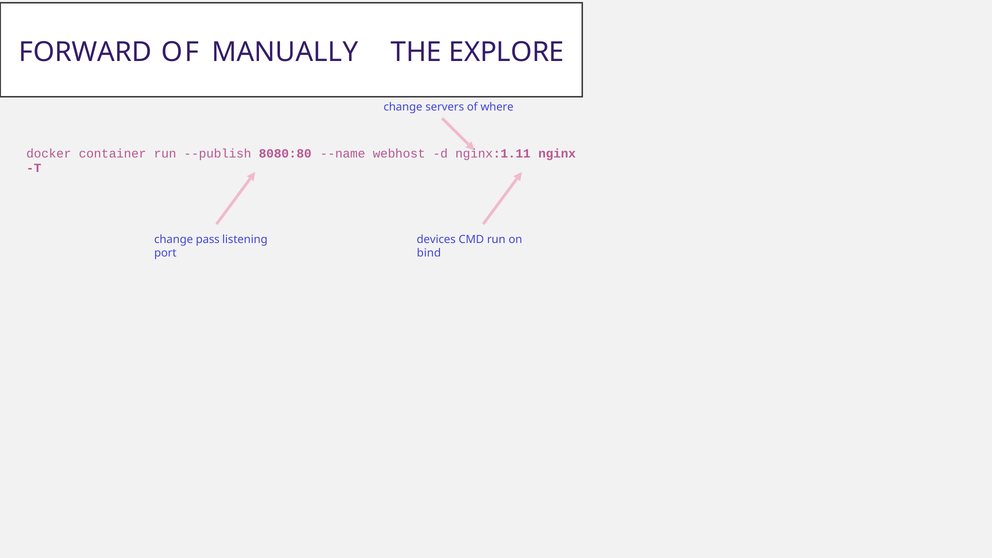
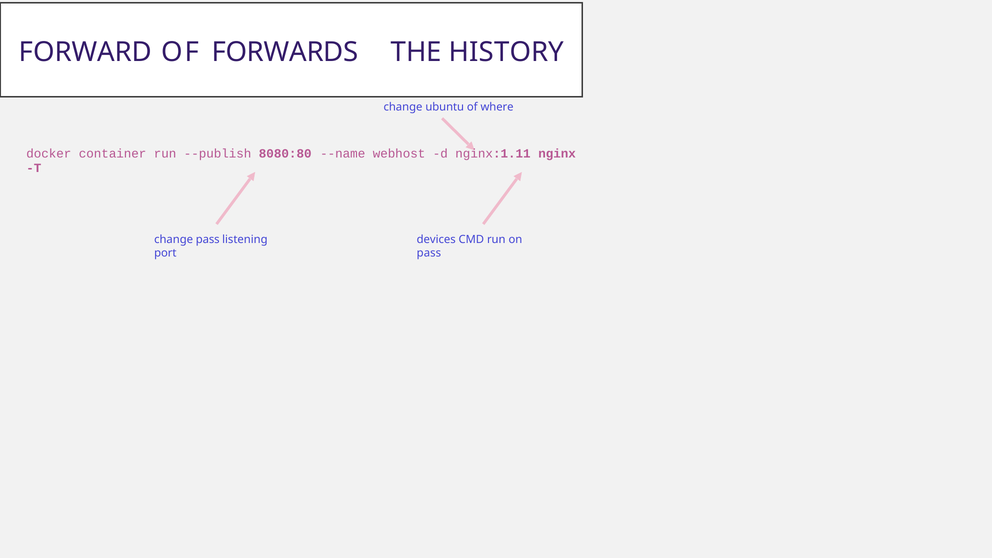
MANUALLY: MANUALLY -> FORWARDS
EXPLORE: EXPLORE -> HISTORY
servers: servers -> ubuntu
bind at (429, 253): bind -> pass
